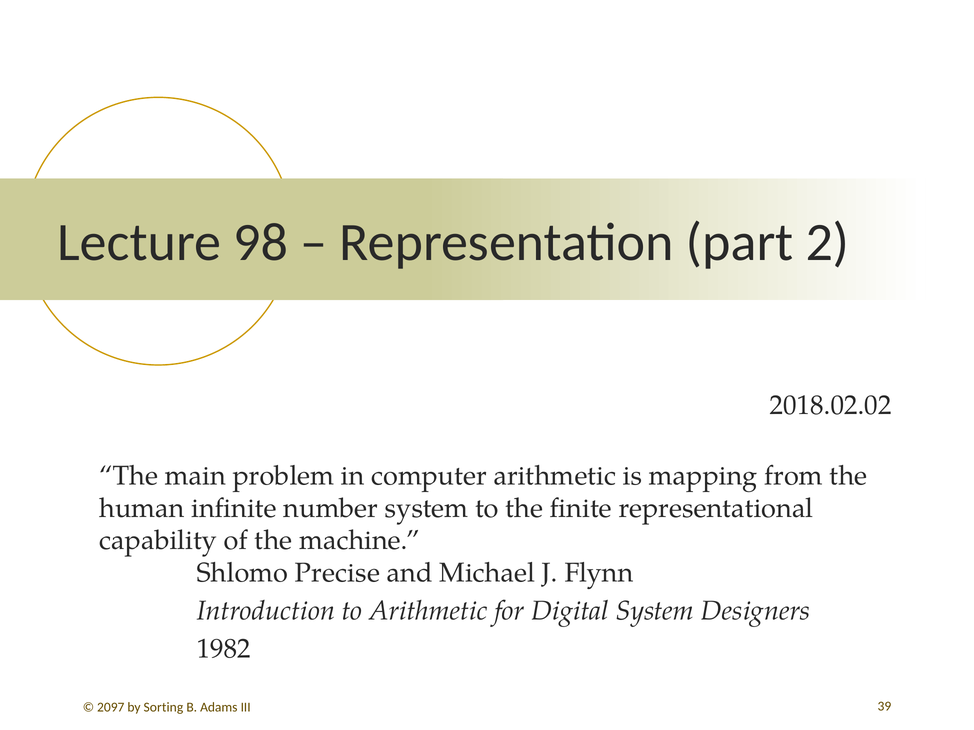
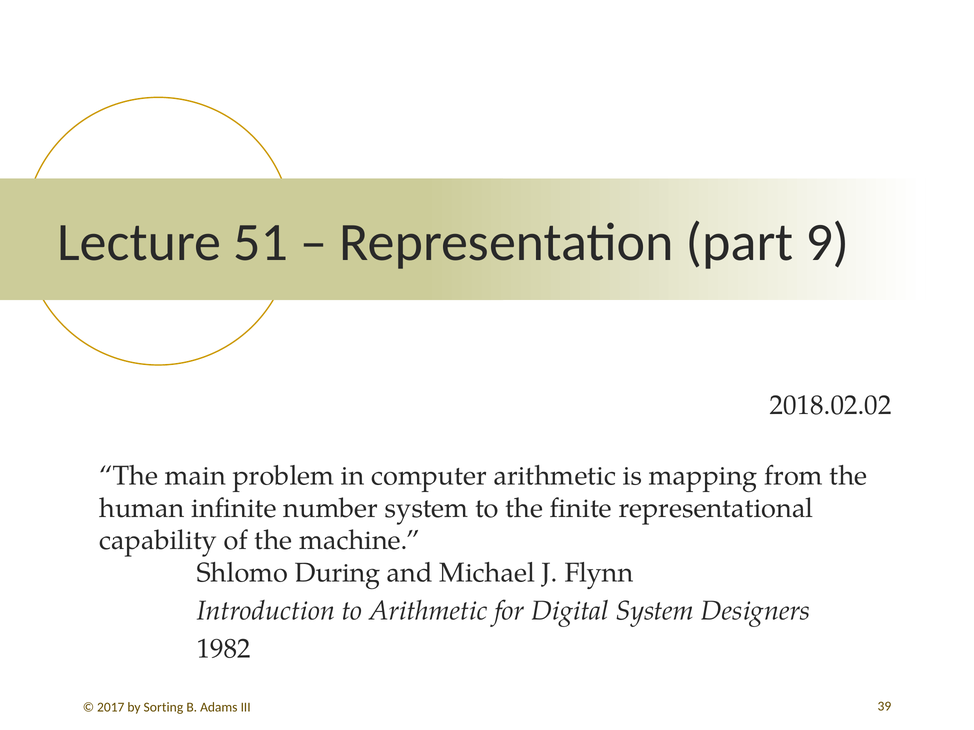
98: 98 -> 51
2: 2 -> 9
Precise: Precise -> During
2097: 2097 -> 2017
